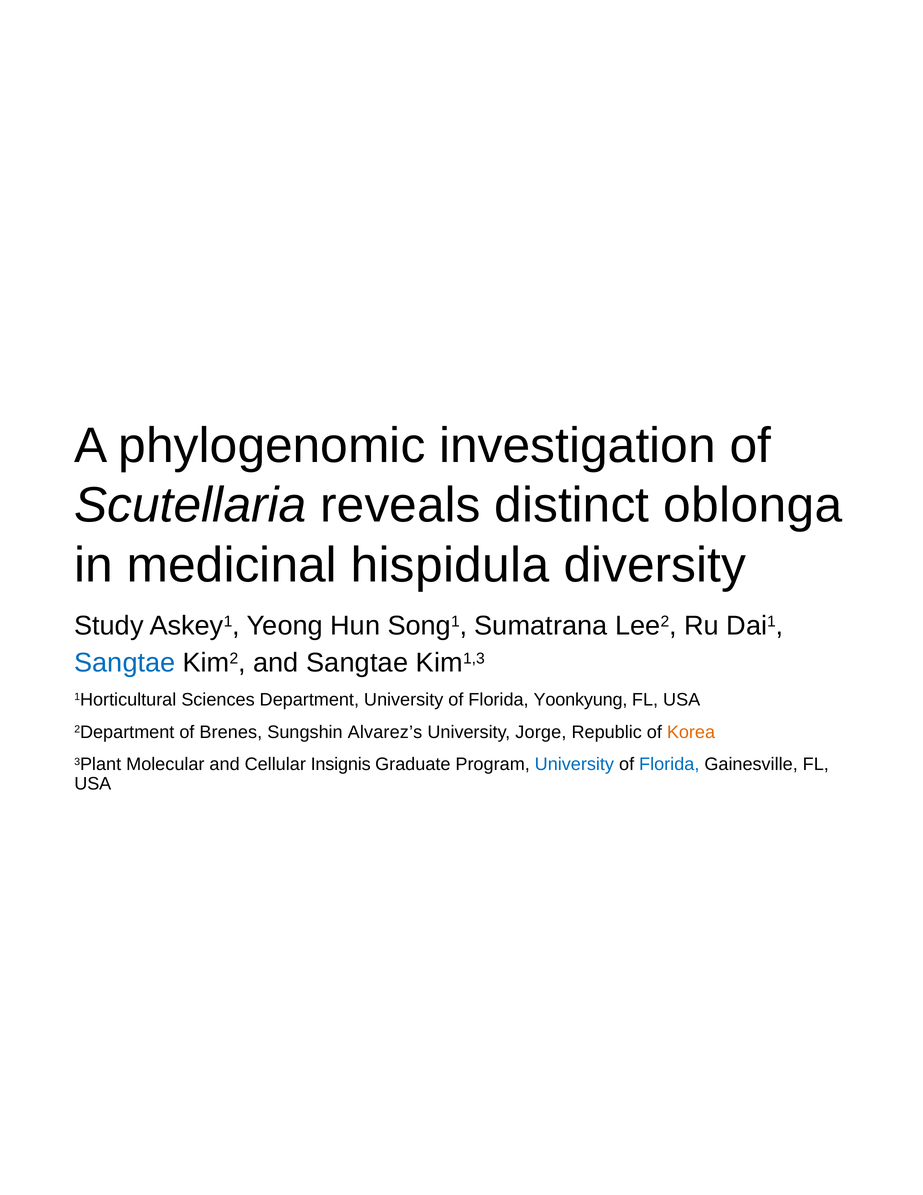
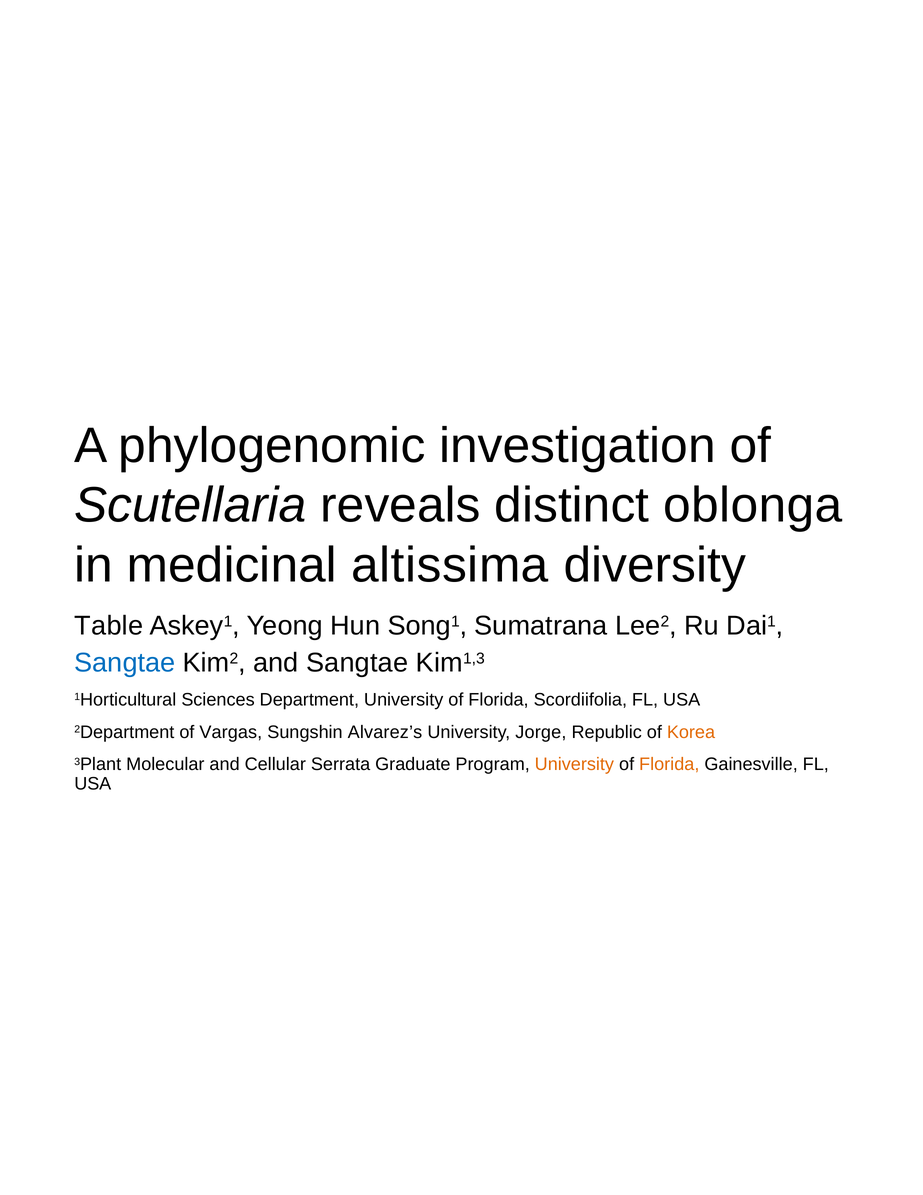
hispidula: hispidula -> altissima
Study: Study -> Table
Yoonkyung: Yoonkyung -> Scordiifolia
Brenes: Brenes -> Vargas
Insignis: Insignis -> Serrata
University at (574, 764) colour: blue -> orange
Florida at (669, 764) colour: blue -> orange
